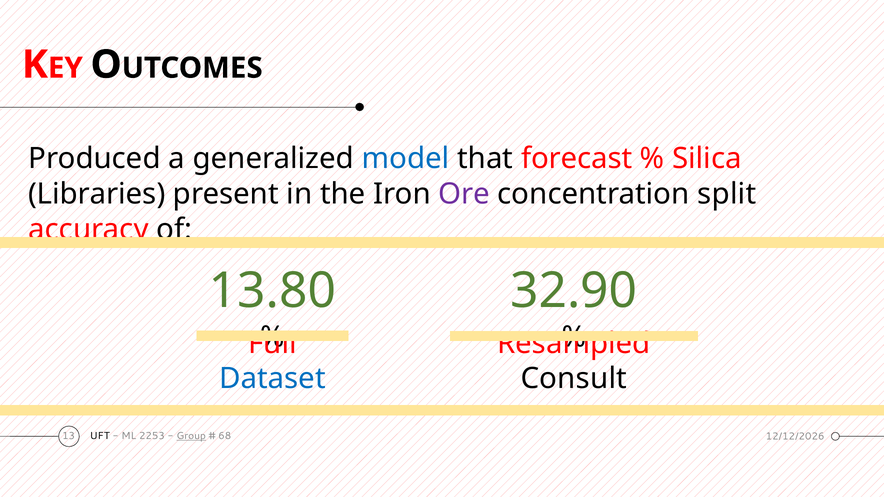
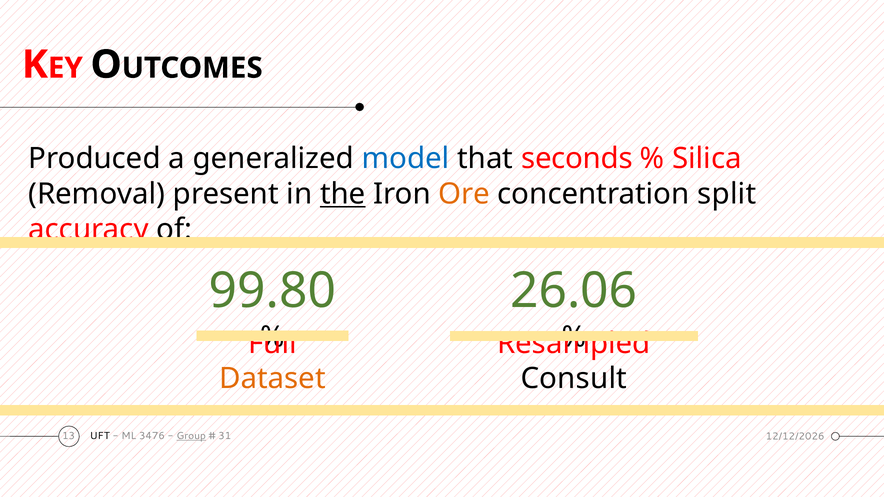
forecast: forecast -> seconds
Libraries: Libraries -> Removal
the underline: none -> present
Ore colour: purple -> orange
32.90: 32.90 -> 26.06
13.80: 13.80 -> 99.80
Dataset colour: blue -> orange
2253: 2253 -> 3476
68: 68 -> 31
